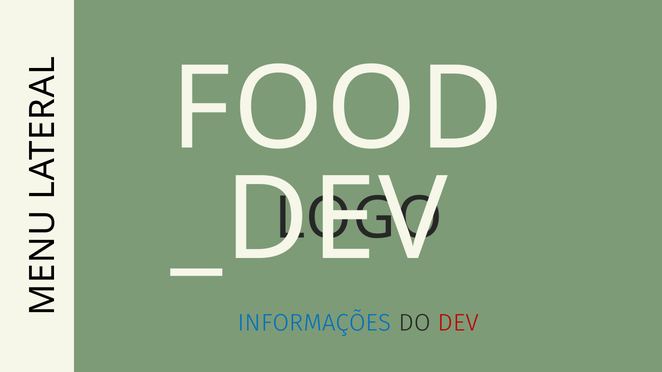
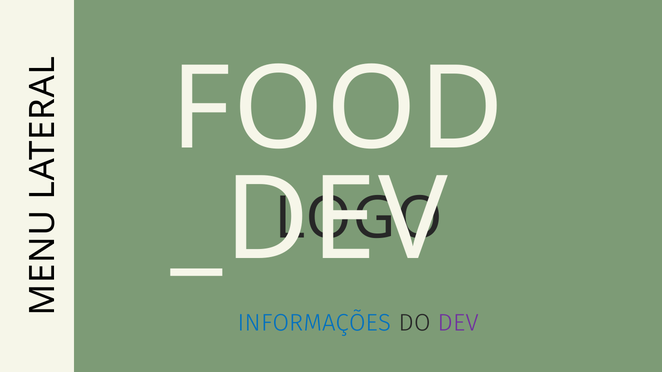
DEV colour: red -> purple
